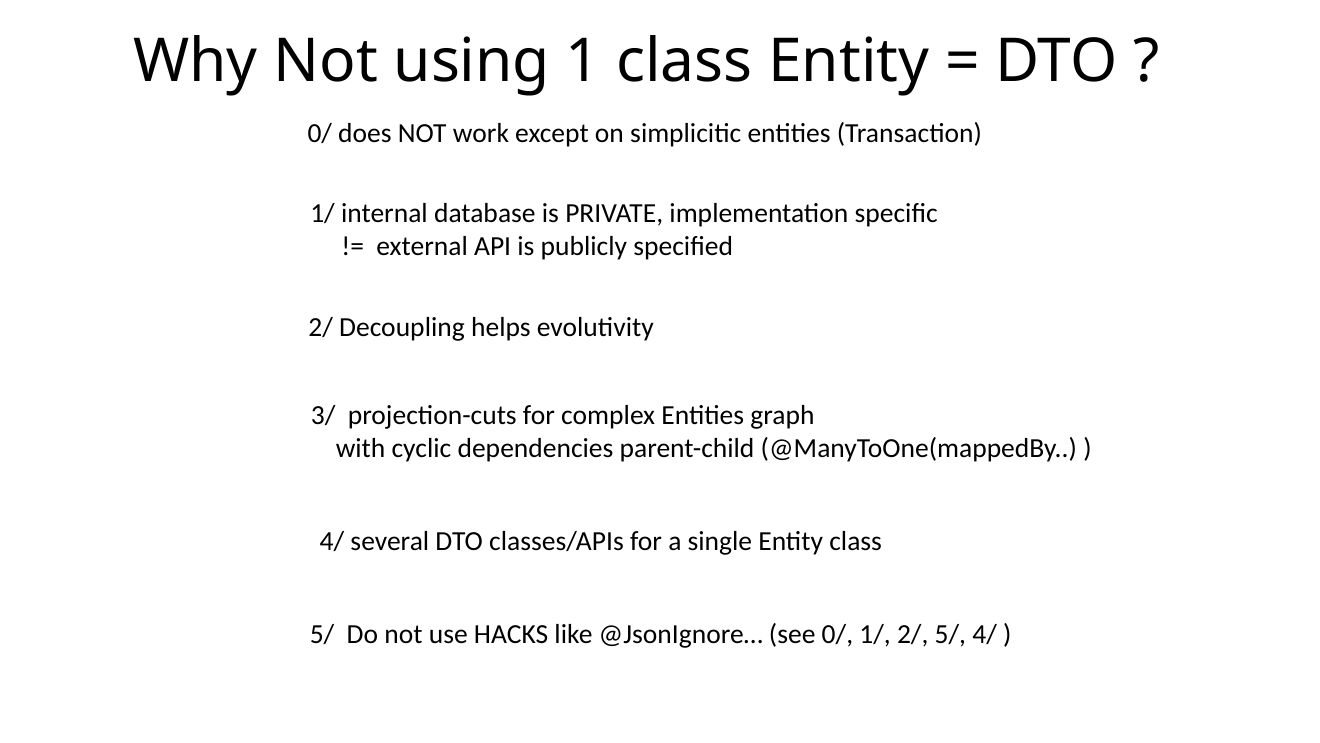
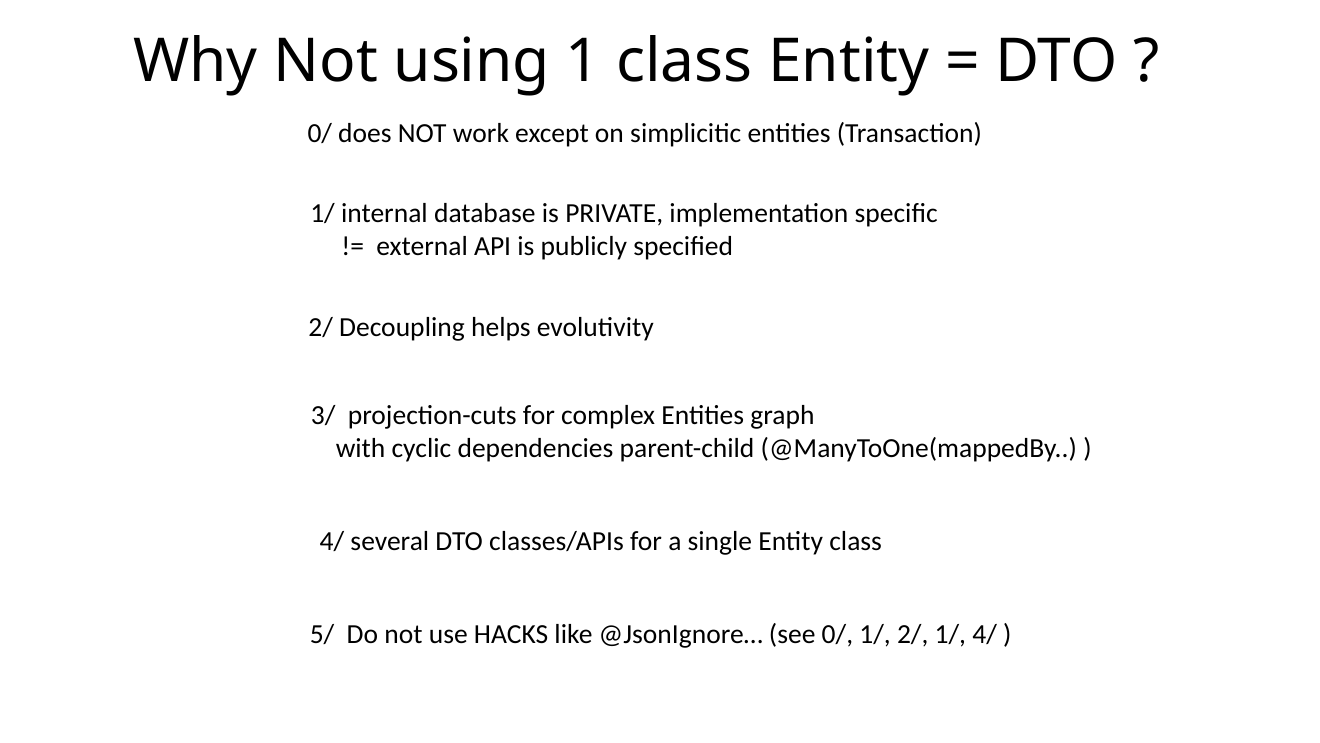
2/ 5/: 5/ -> 1/
